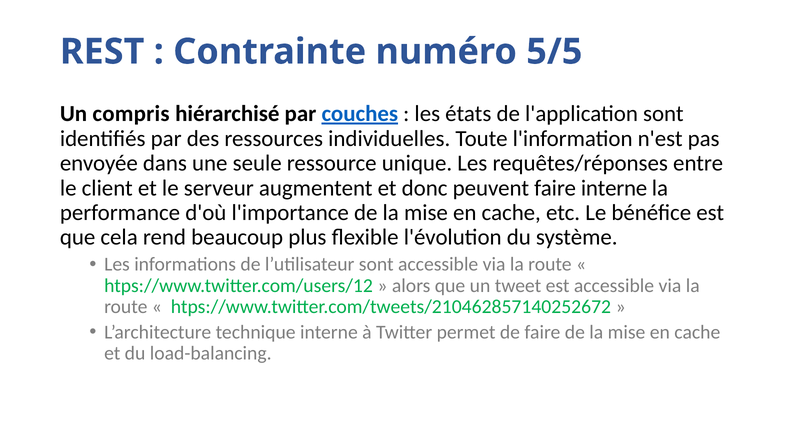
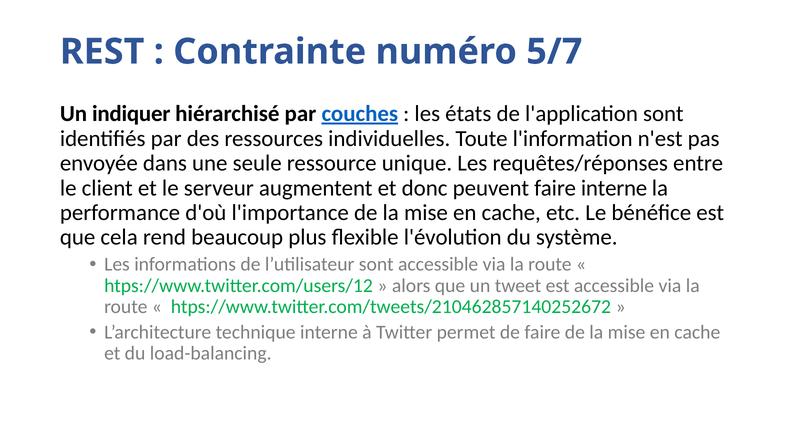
5/5: 5/5 -> 5/7
compris: compris -> indiquer
